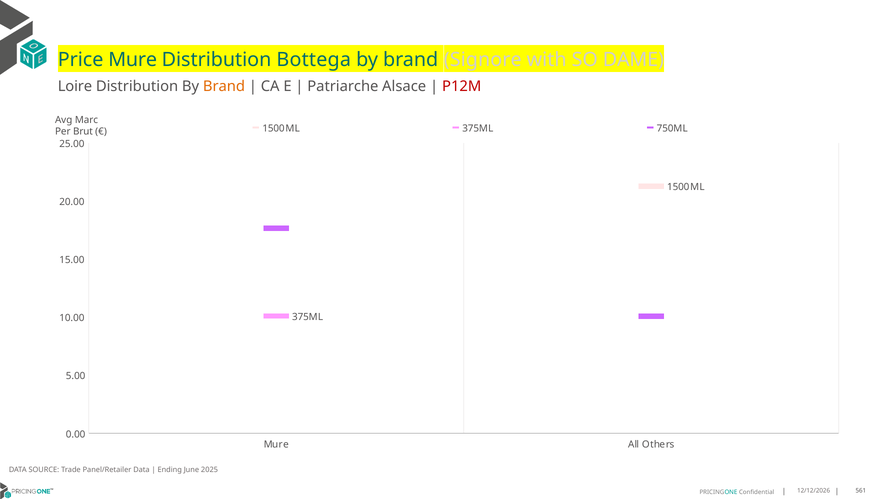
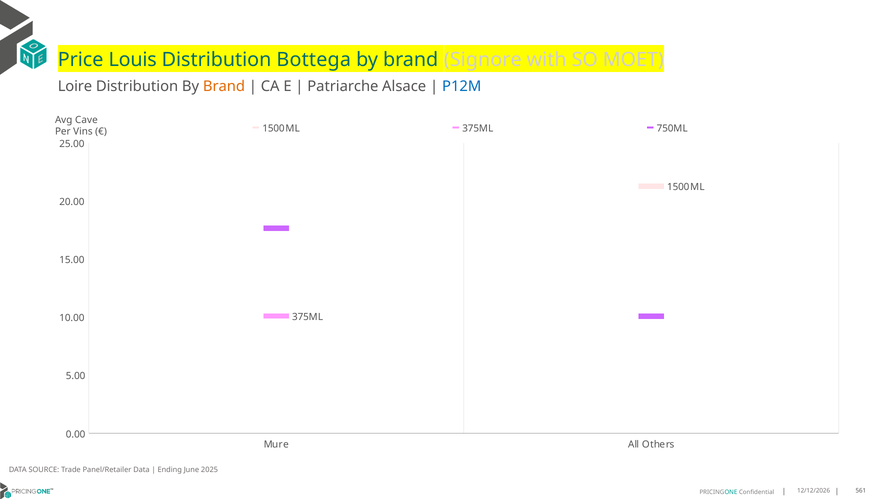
Price Mure: Mure -> Louis
DAME: DAME -> MOET
P12M colour: red -> blue
Marc: Marc -> Cave
Brut: Brut -> Vins
